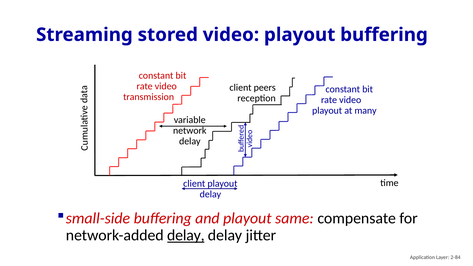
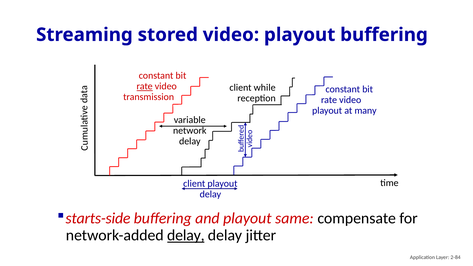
rate at (145, 86) underline: none -> present
peers: peers -> while
small-side: small-side -> starts-side
